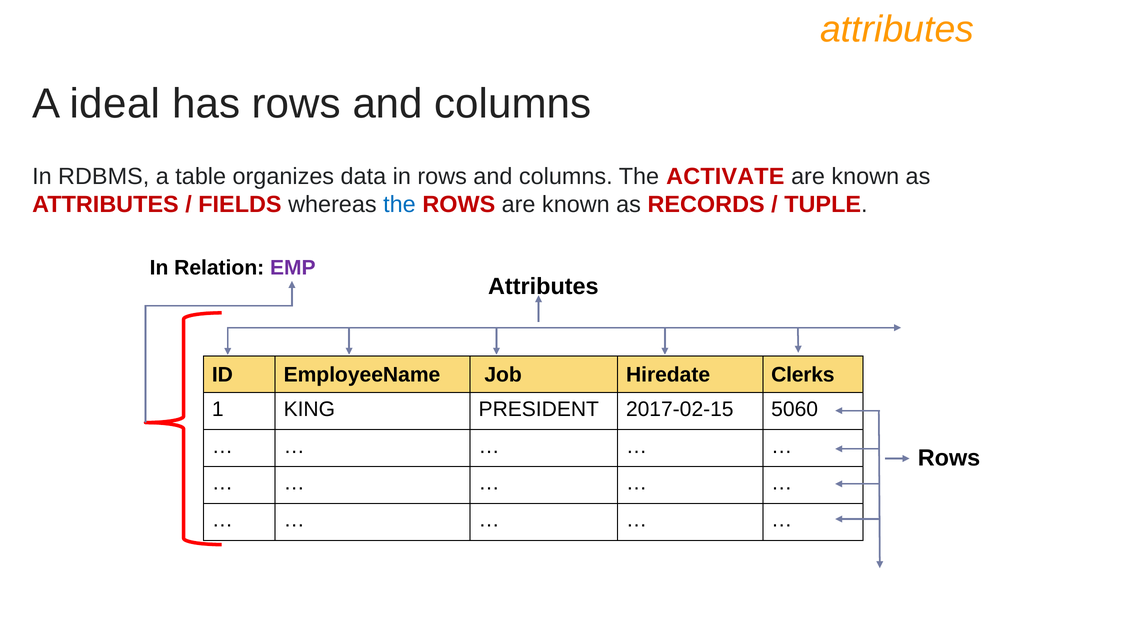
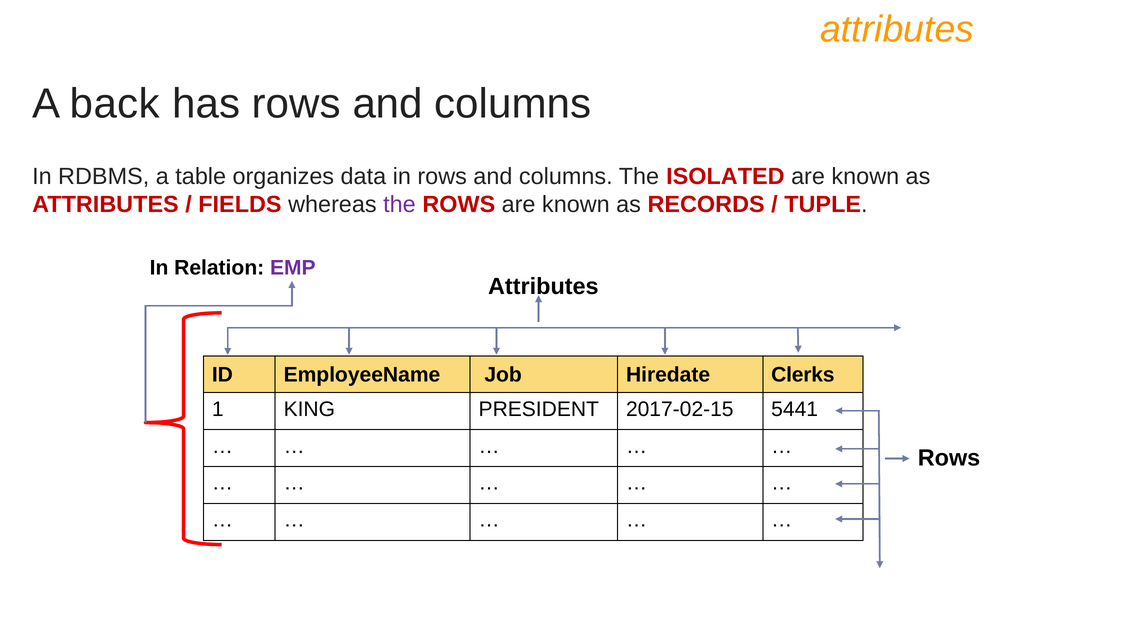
ideal: ideal -> back
ACTIVATE: ACTIVATE -> ISOLATED
the at (399, 205) colour: blue -> purple
5060: 5060 -> 5441
